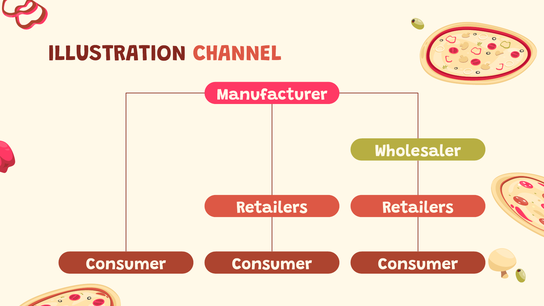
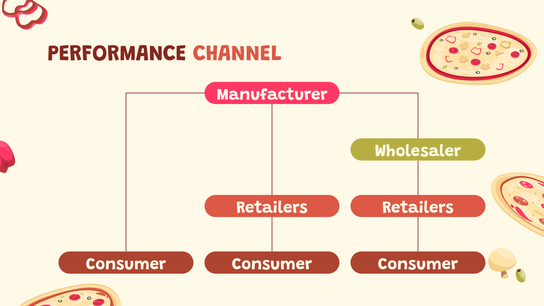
ILLUSTRATION: ILLUSTRATION -> PERFORMANCE
